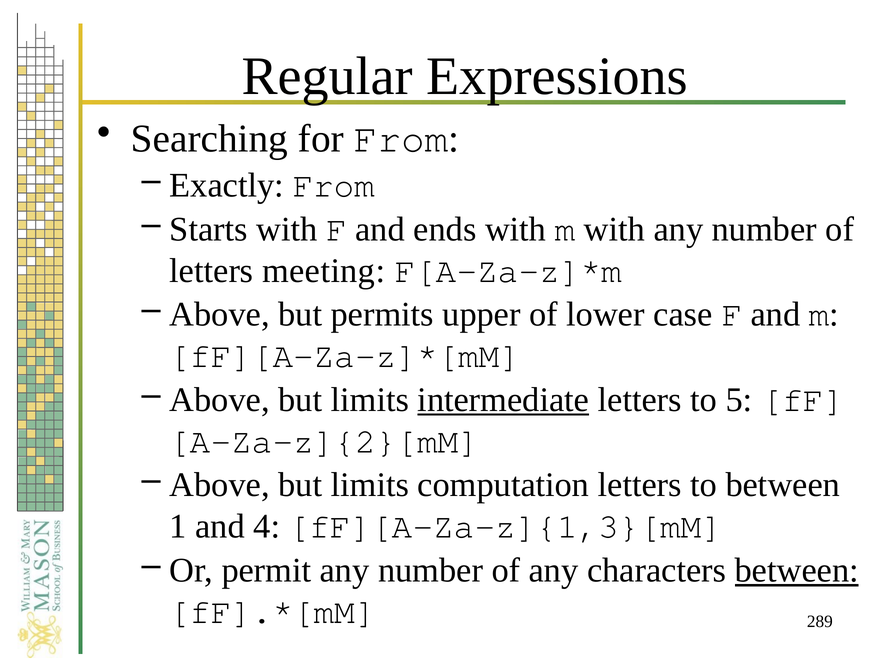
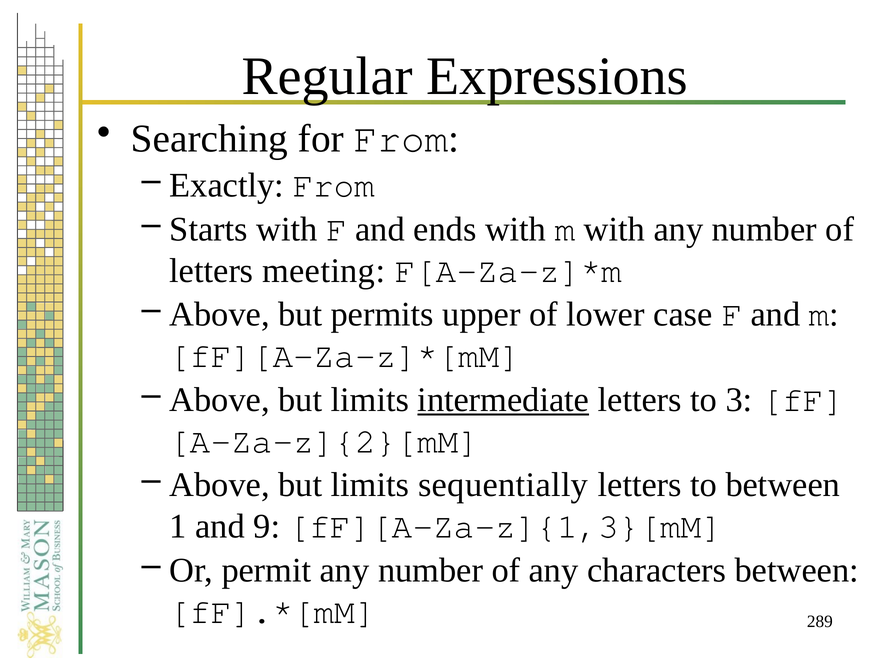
5: 5 -> 3
computation: computation -> sequentially
4: 4 -> 9
between at (797, 570) underline: present -> none
